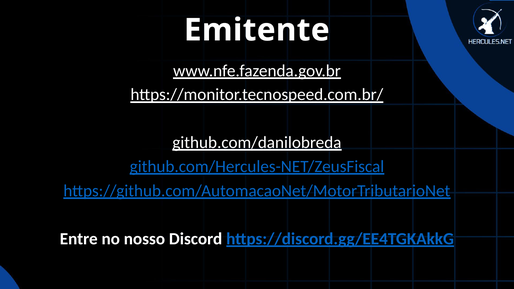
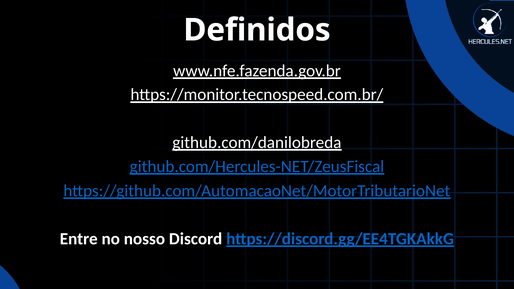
Emitente: Emitente -> Definidos
